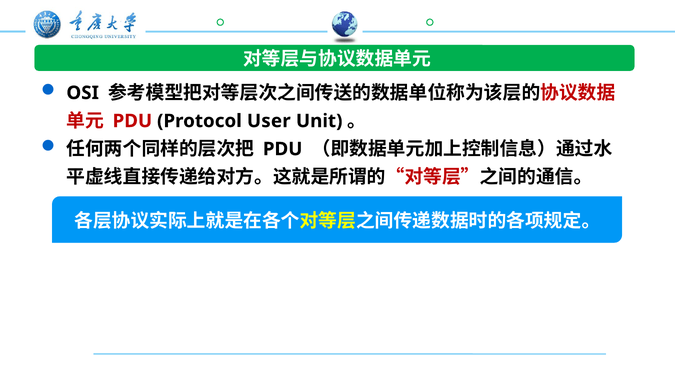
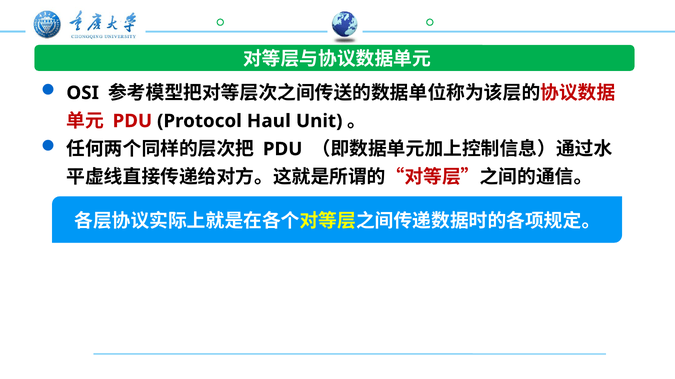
User: User -> Haul
